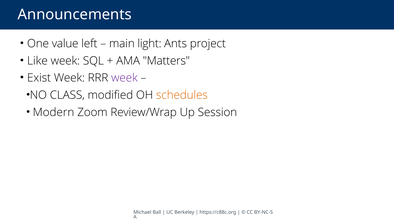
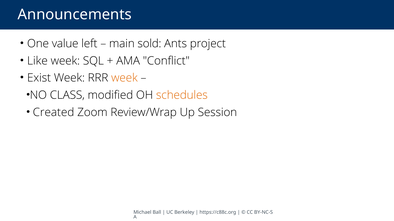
light: light -> sold
Matters: Matters -> Conflict
week at (124, 78) colour: purple -> orange
Modern: Modern -> Created
